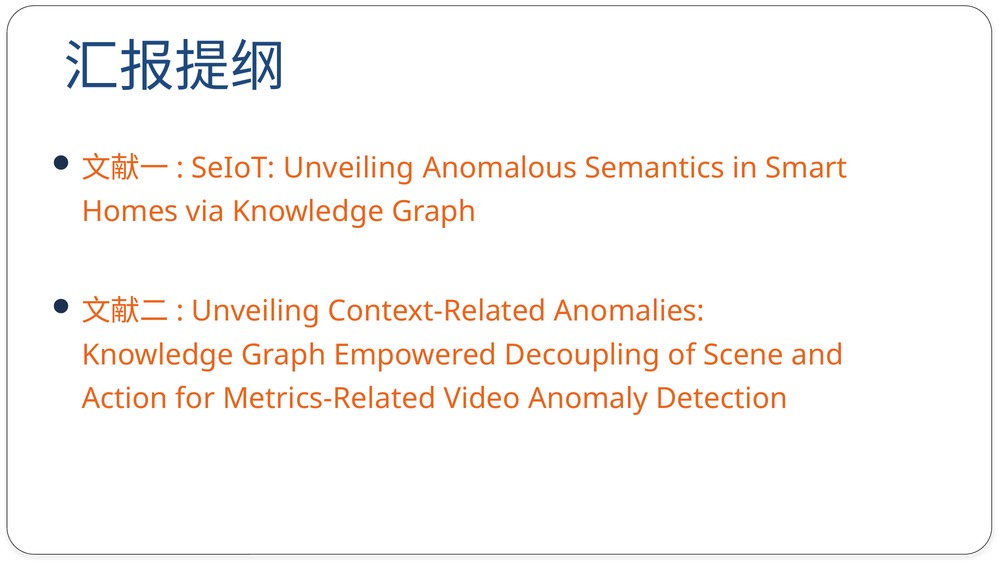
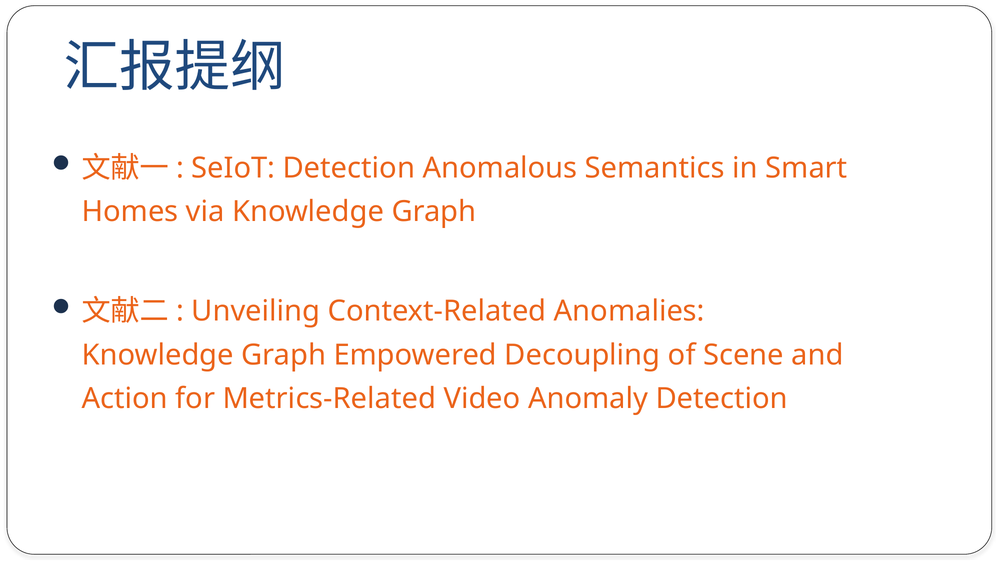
SeIoT Unveiling: Unveiling -> Detection
